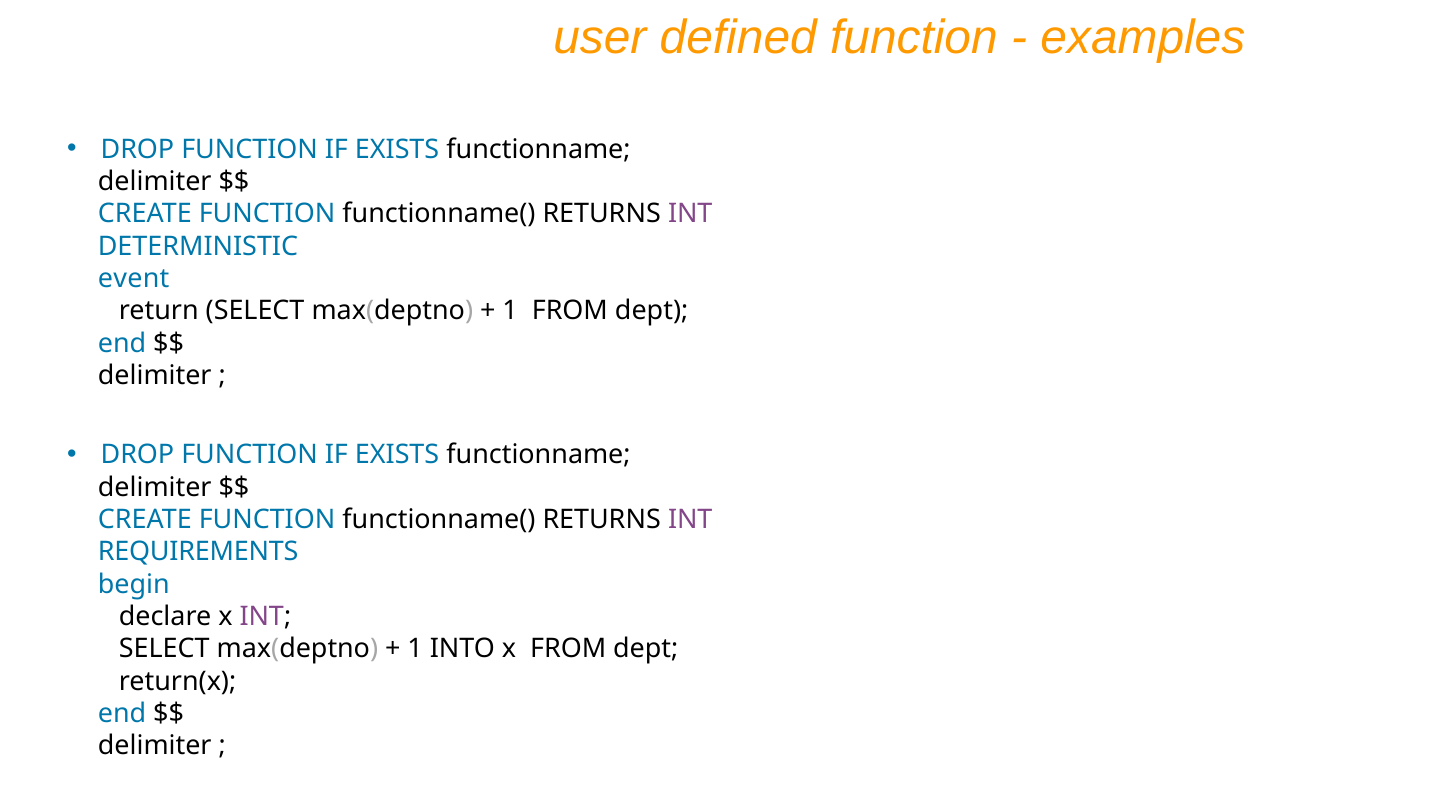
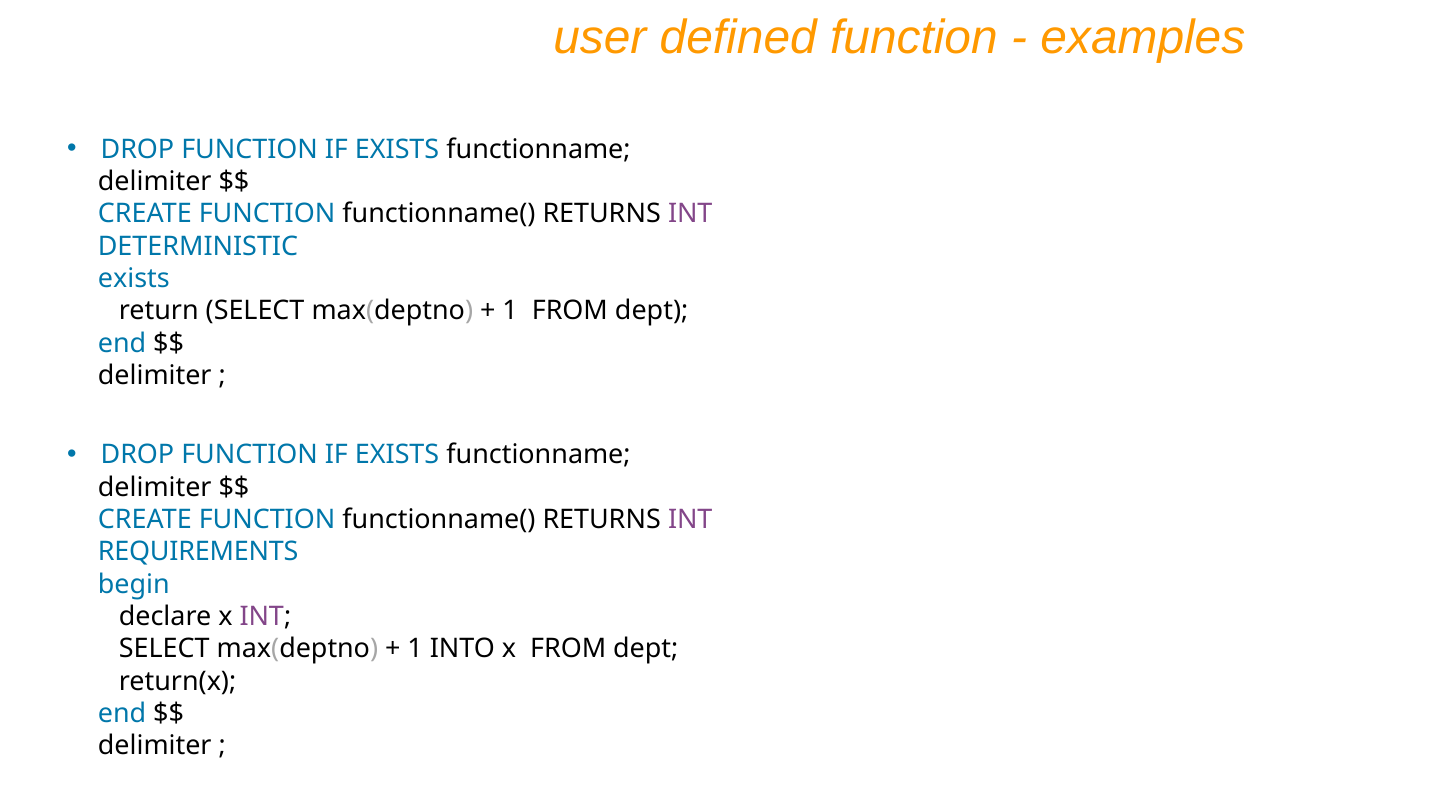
event at (134, 279): event -> exists
